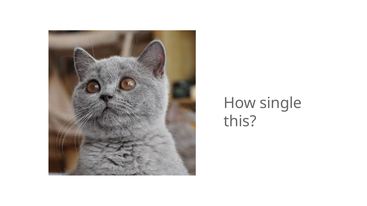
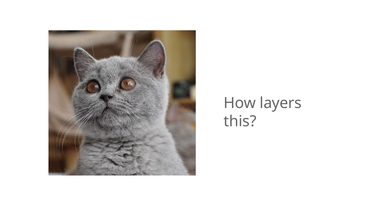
single: single -> layers
